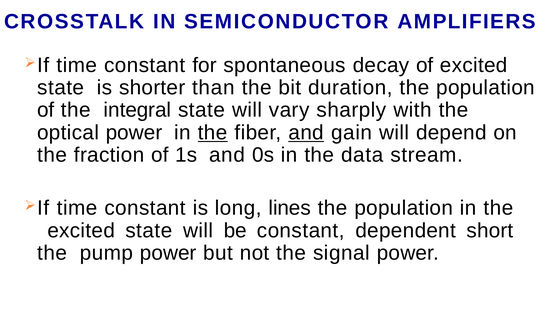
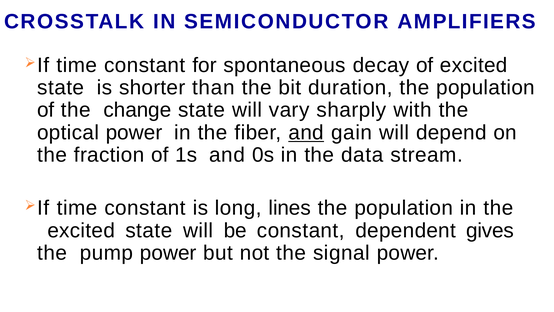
integral: integral -> change
the at (213, 132) underline: present -> none
short: short -> gives
